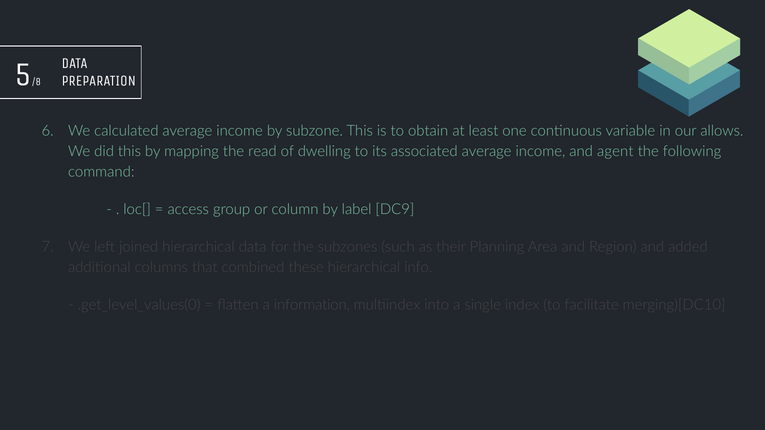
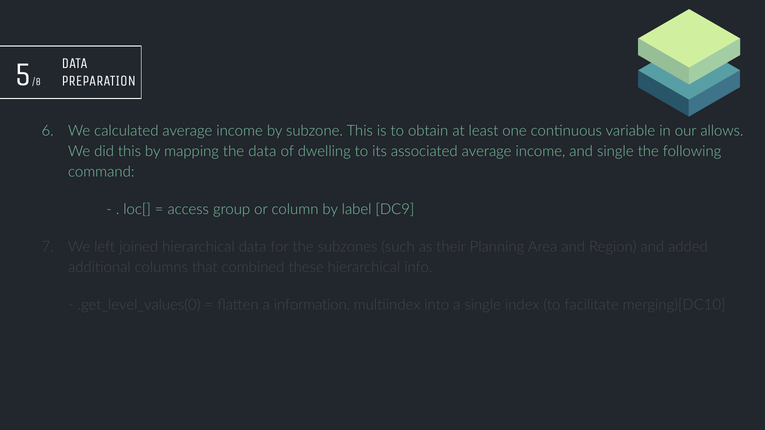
the read: read -> data
and agent: agent -> single
